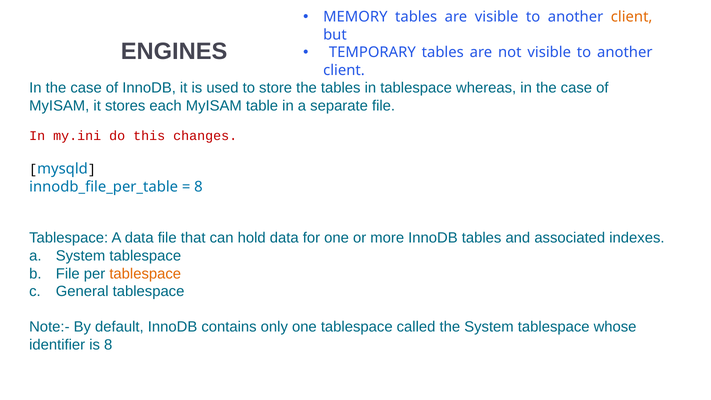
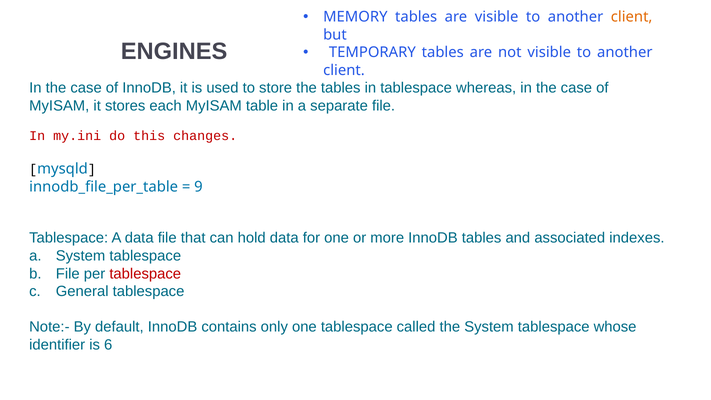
8 at (198, 187): 8 -> 9
tablespace at (145, 274) colour: orange -> red
is 8: 8 -> 6
